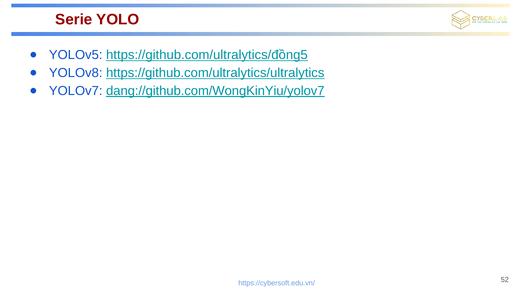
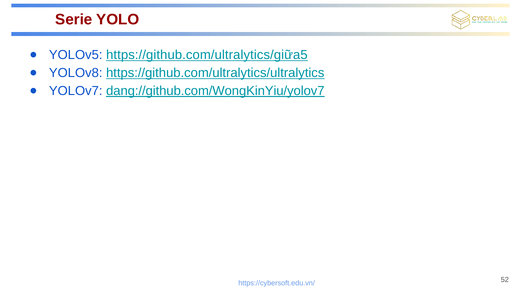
https://github.com/ultralytics/đồng5: https://github.com/ultralytics/đồng5 -> https://github.com/ultralytics/giữa5
